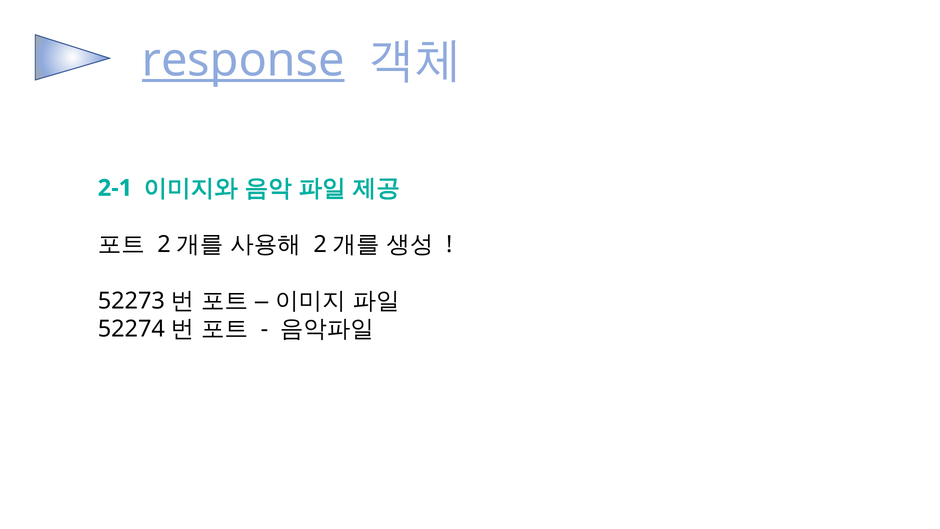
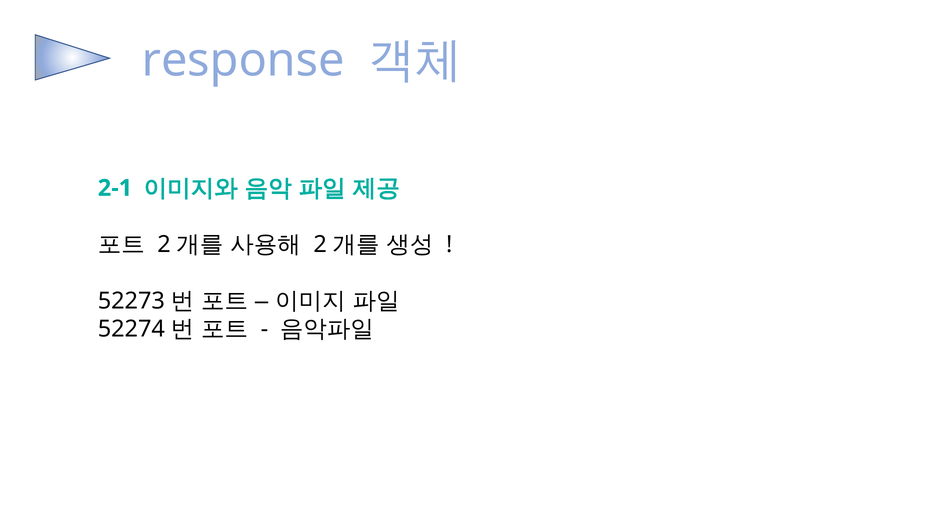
response underline: present -> none
